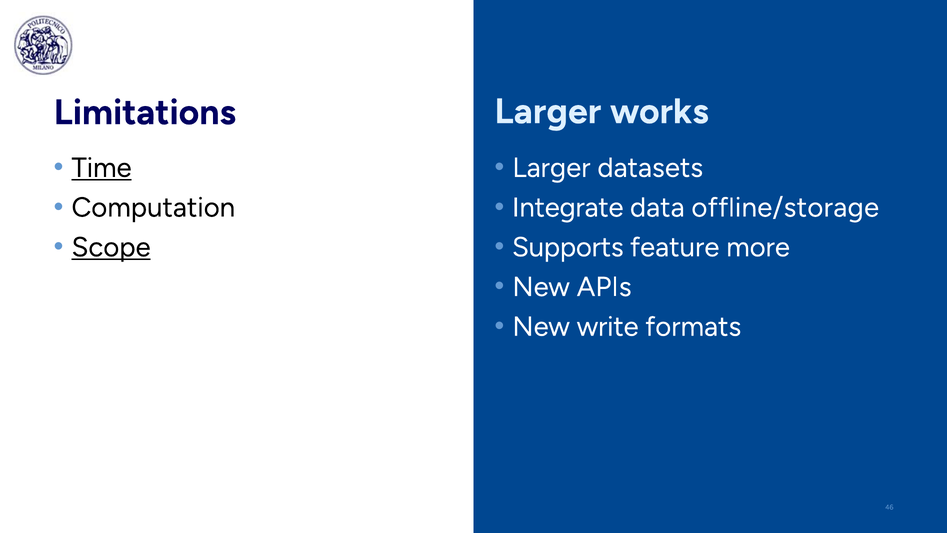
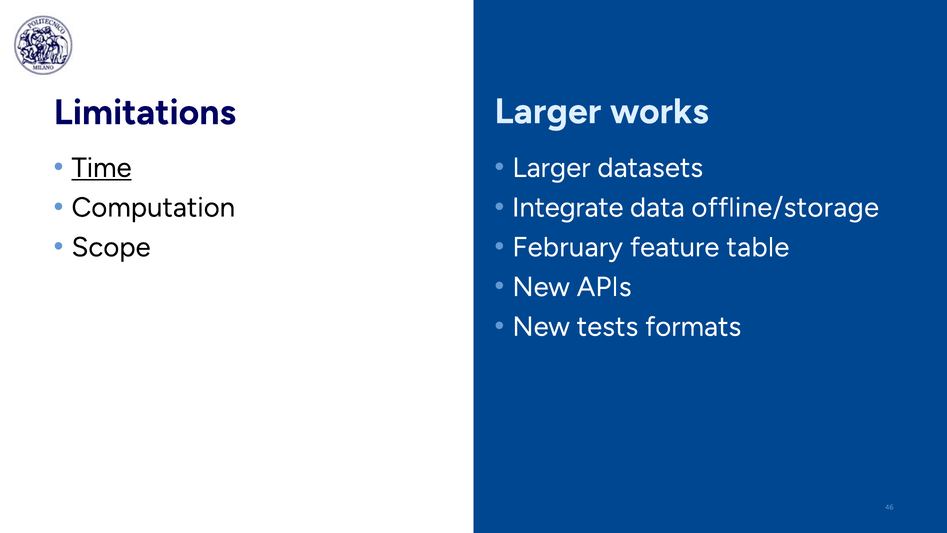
Scope underline: present -> none
Supports: Supports -> February
more: more -> table
write: write -> tests
